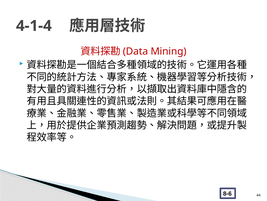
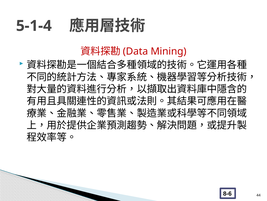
4-1-4: 4-1-4 -> 5-1-4
